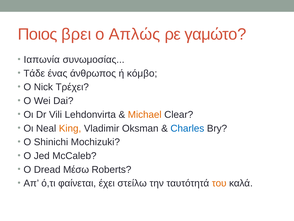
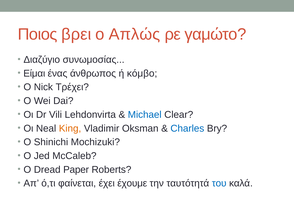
Ιαπωνία: Ιαπωνία -> Διαζύγιο
Τάδε: Τάδε -> Είμαι
Michael colour: orange -> blue
Μέσω: Μέσω -> Paper
στείλω: στείλω -> έχουμε
του colour: orange -> blue
